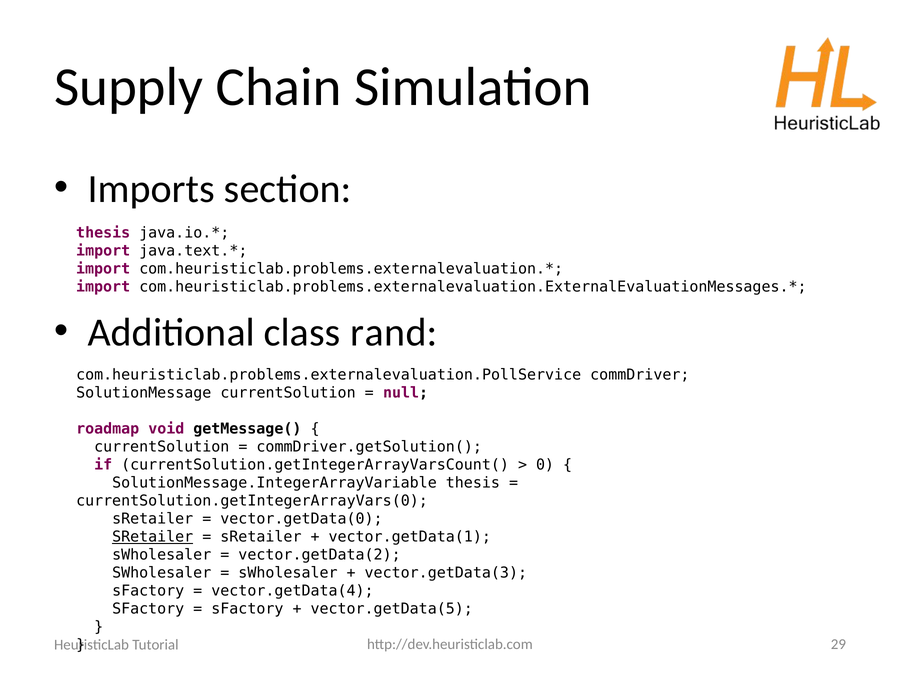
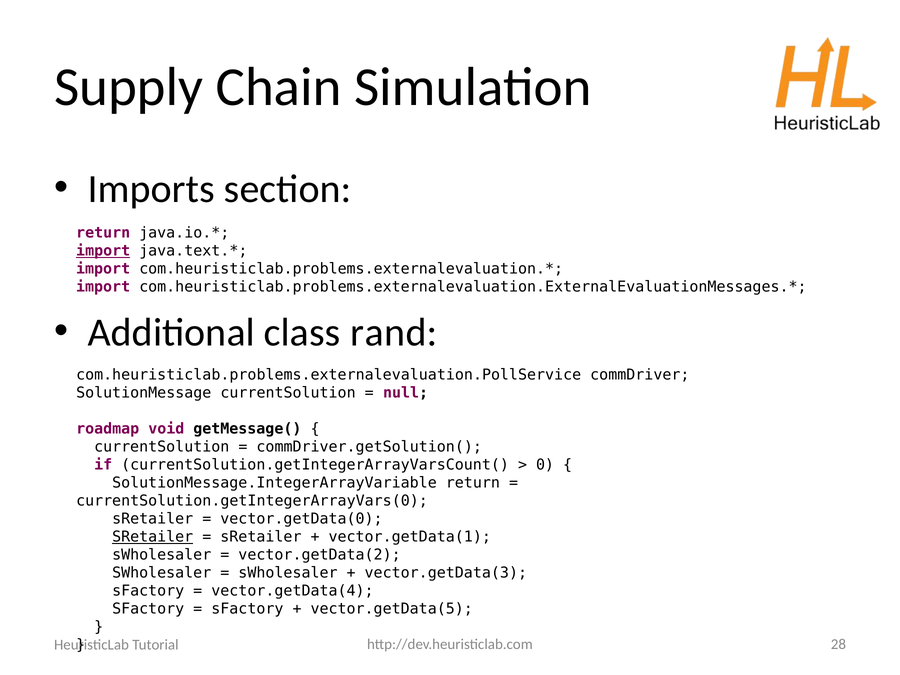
thesis at (103, 233): thesis -> return
import at (103, 251) underline: none -> present
SolutionMessage.IntegerArrayVariable thesis: thesis -> return
29: 29 -> 28
